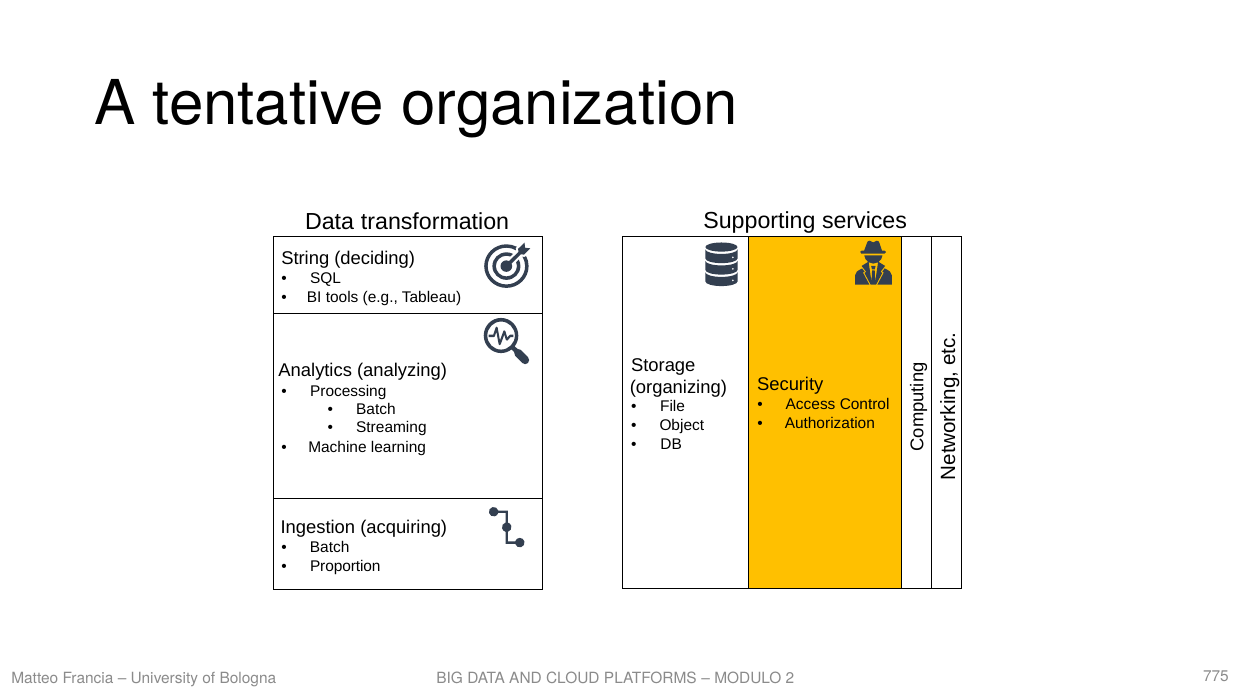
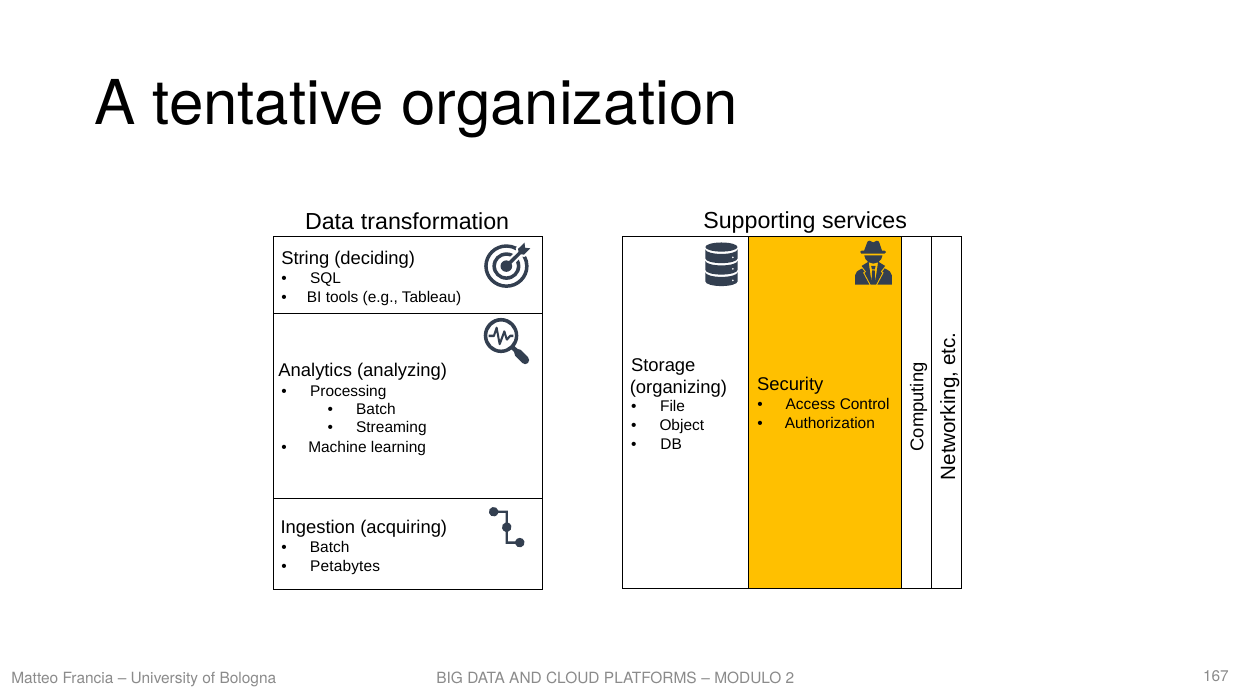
Proportion: Proportion -> Petabytes
775: 775 -> 167
